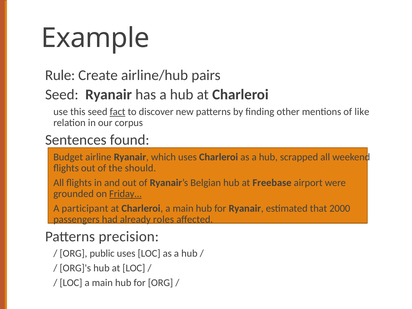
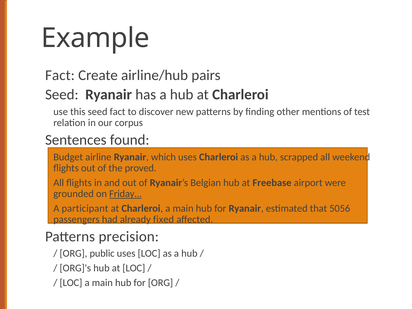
Rule at (60, 75): Rule -> Fact
fact at (118, 112) underline: present -> none
like: like -> test
should: should -> proved
2000: 2000 -> 5056
roles: roles -> fixed
